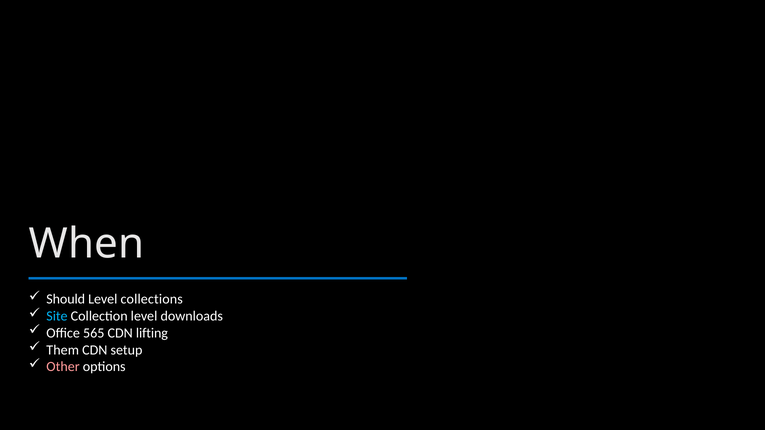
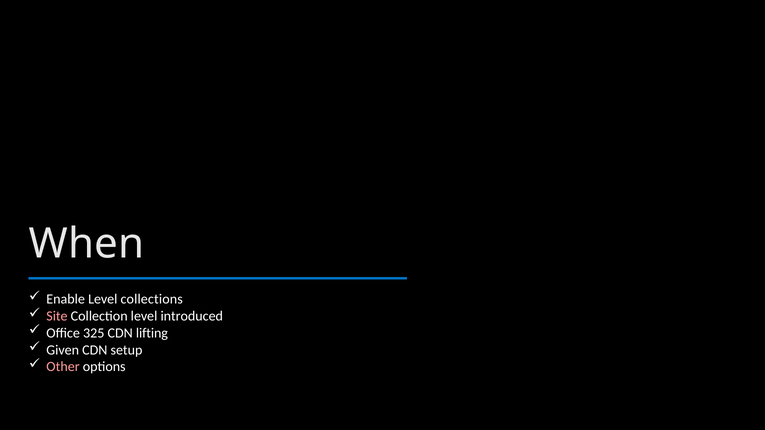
Should: Should -> Enable
Site colour: light blue -> pink
downloads: downloads -> introduced
565: 565 -> 325
Them: Them -> Given
